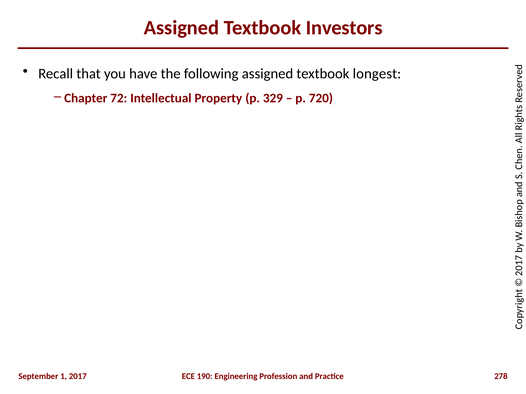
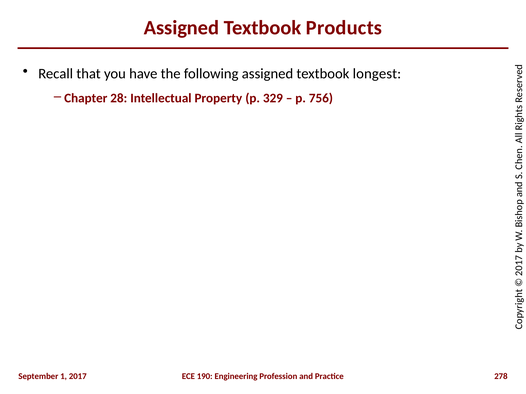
Investors: Investors -> Products
72: 72 -> 28
720: 720 -> 756
